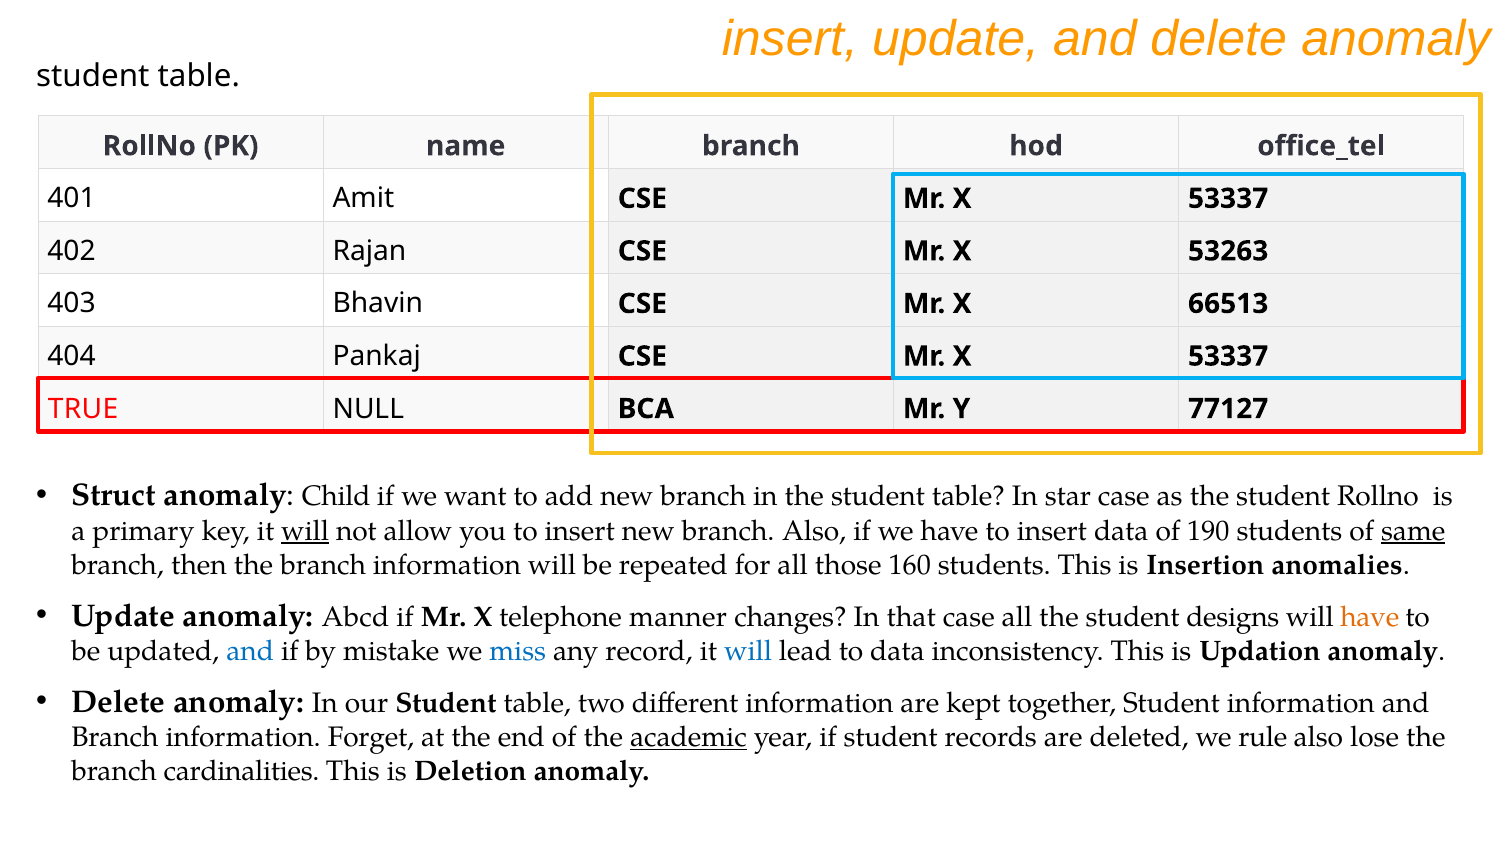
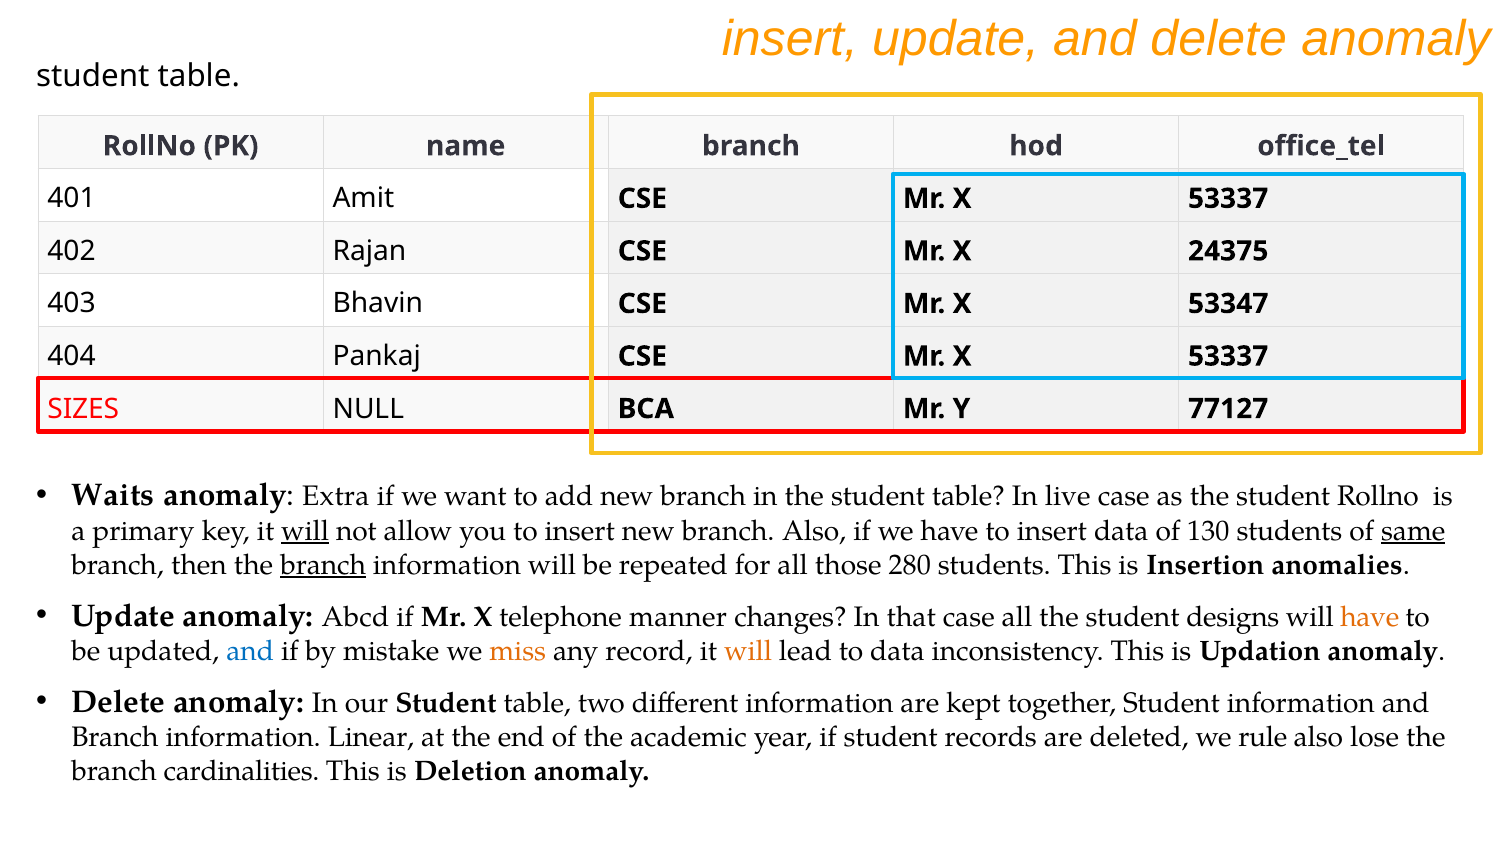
53263: 53263 -> 24375
66513: 66513 -> 53347
TRUE: TRUE -> SIZES
Struct: Struct -> Waits
Child: Child -> Extra
star: star -> live
190: 190 -> 130
branch at (323, 565) underline: none -> present
160: 160 -> 280
miss colour: blue -> orange
will at (748, 651) colour: blue -> orange
Forget: Forget -> Linear
academic underline: present -> none
